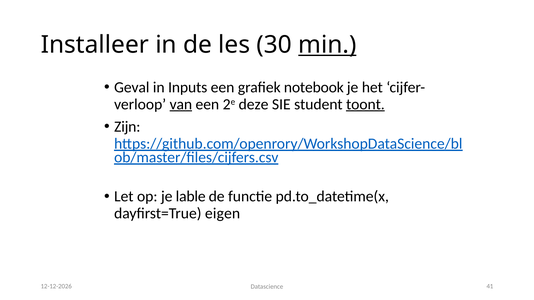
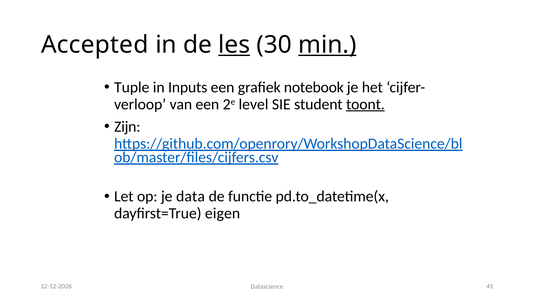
Installeer: Installeer -> Accepted
les underline: none -> present
Geval: Geval -> Tuple
van underline: present -> none
deze: deze -> level
lable: lable -> data
